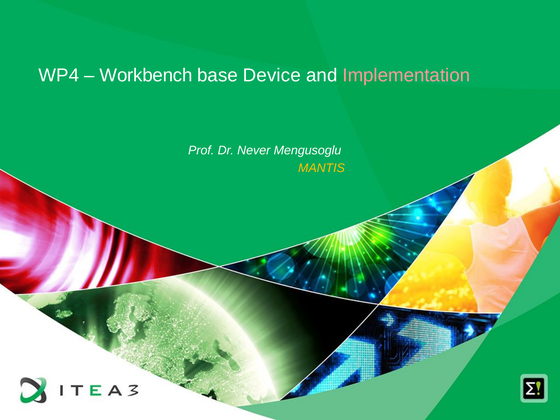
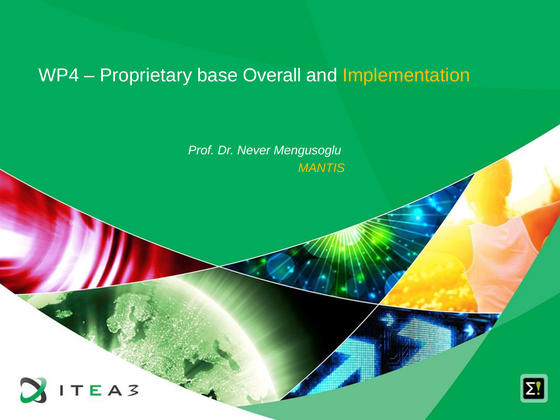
Workbench: Workbench -> Proprietary
Device: Device -> Overall
Implementation colour: pink -> yellow
